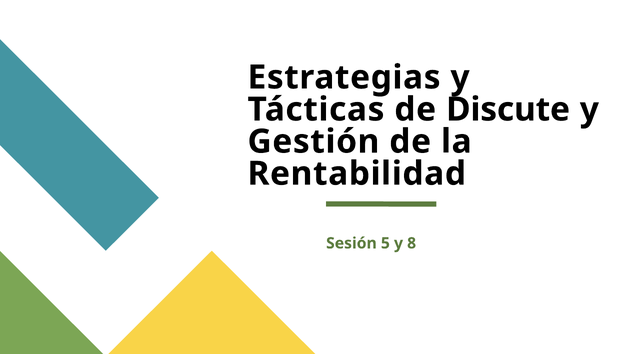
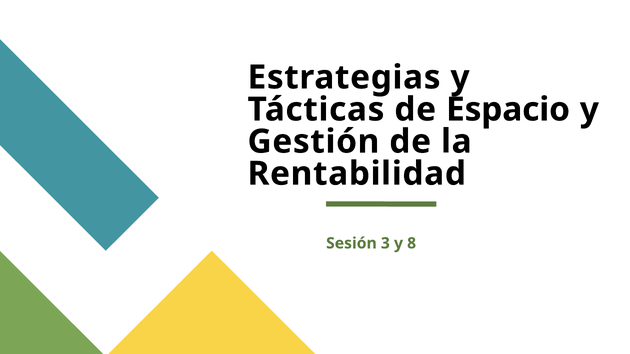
Discute: Discute -> Espacio
5: 5 -> 3
